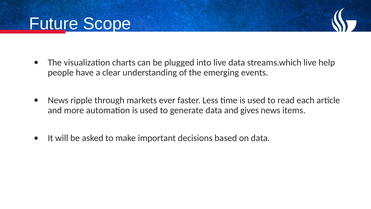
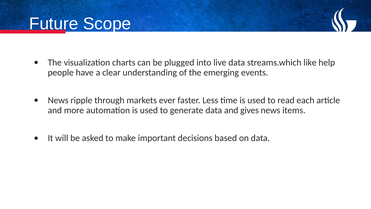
streams.which live: live -> like
